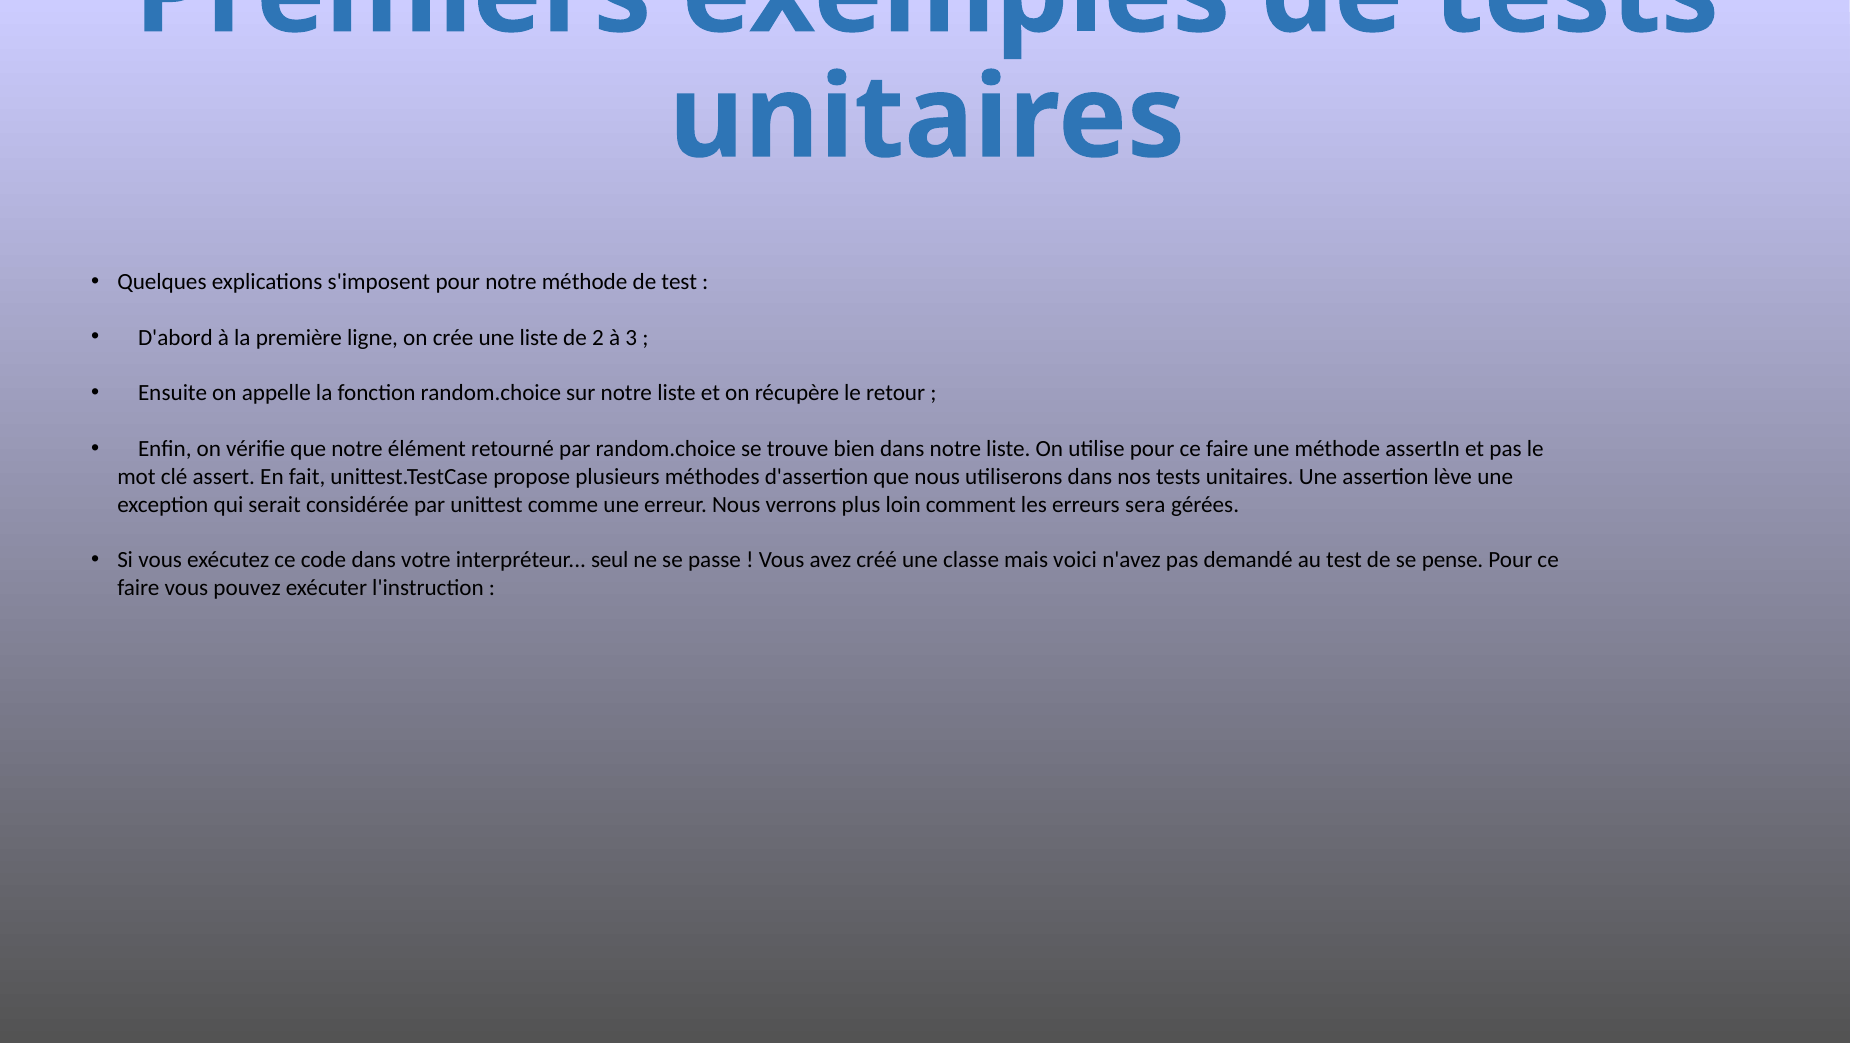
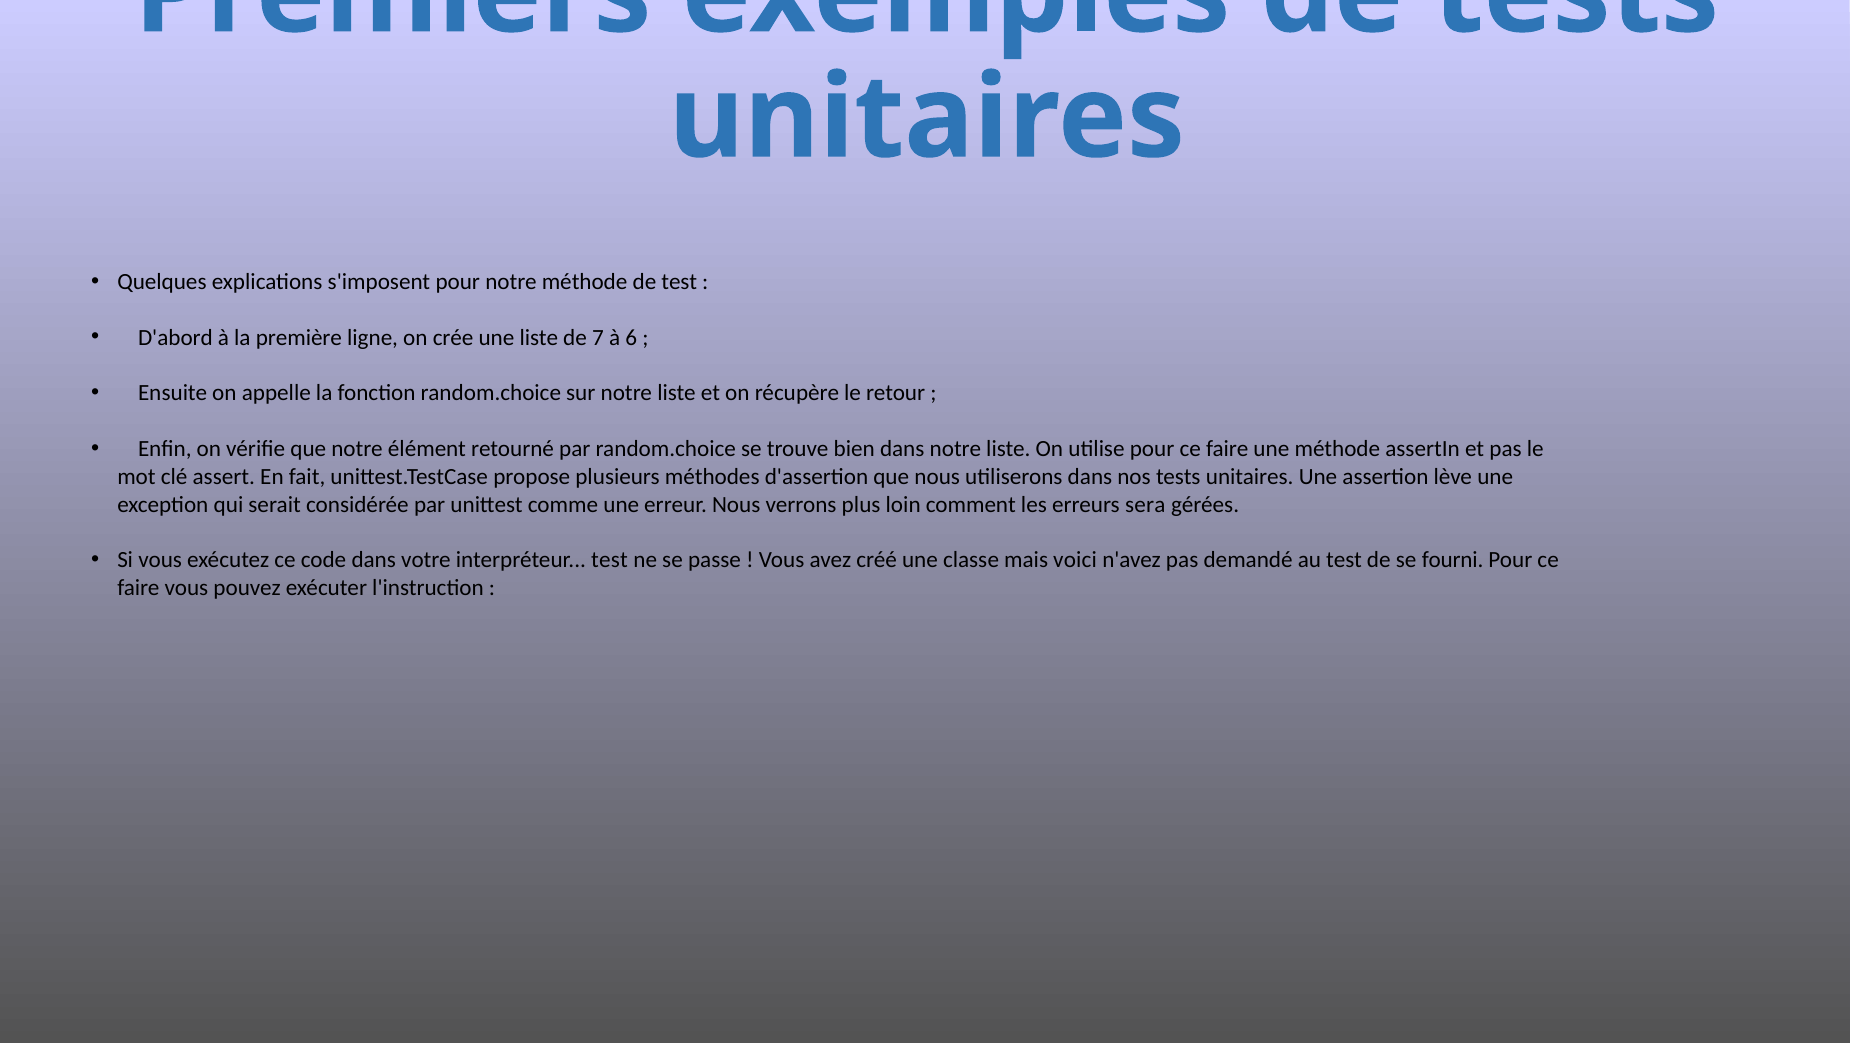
2: 2 -> 7
3: 3 -> 6
interpréteur seul: seul -> test
pense: pense -> fourni
